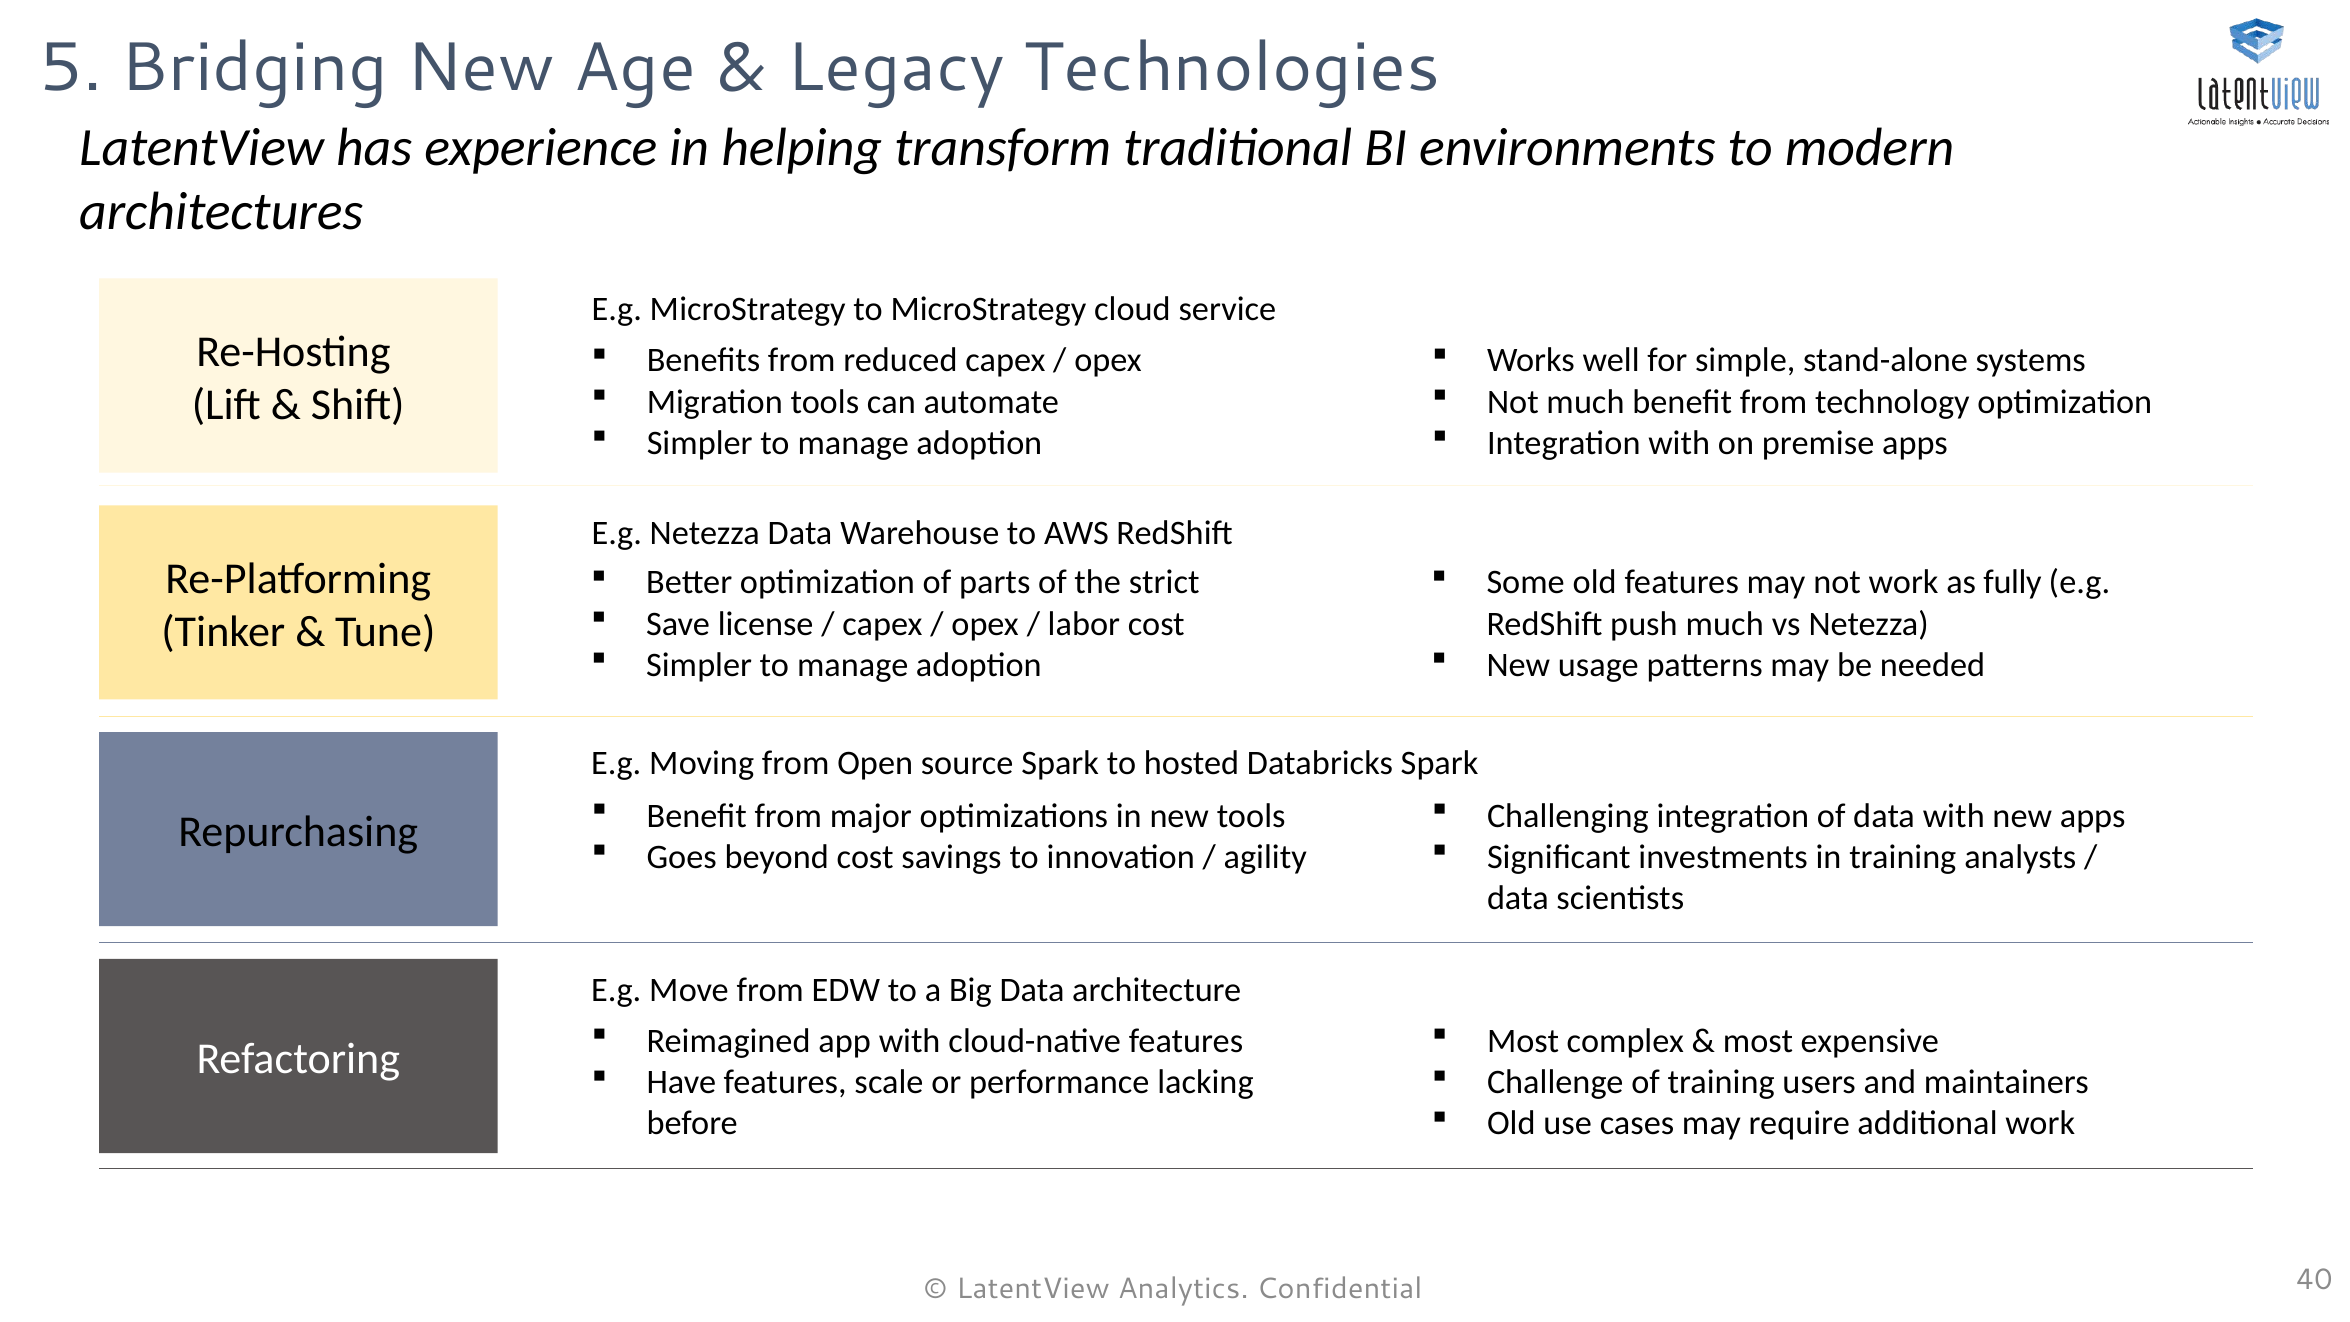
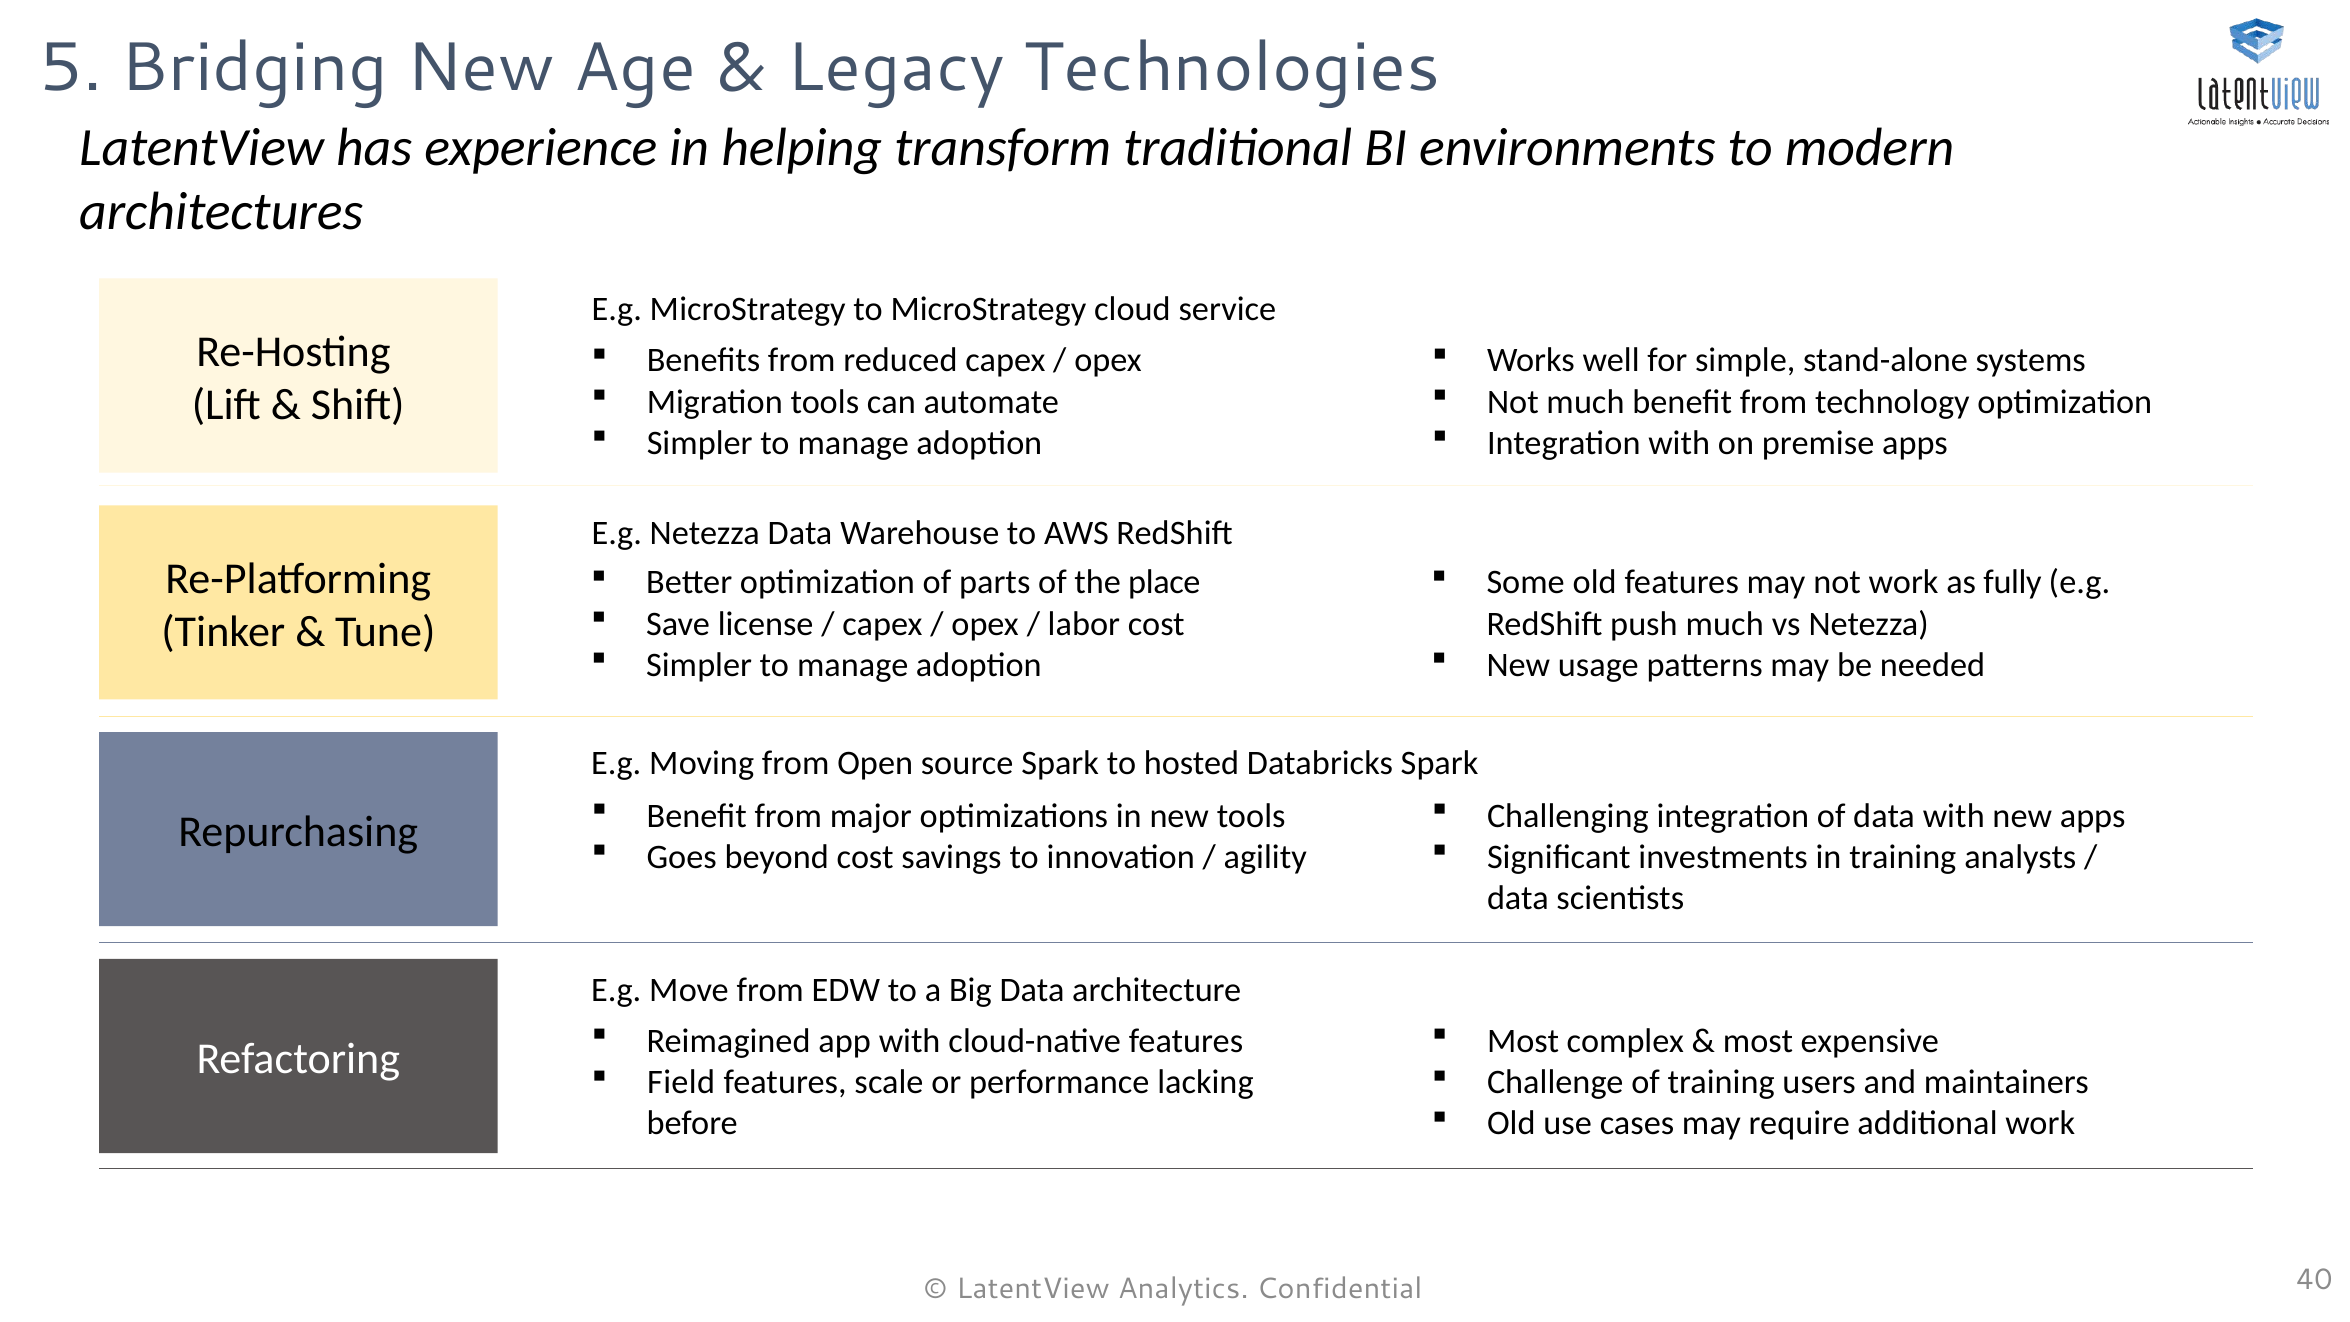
strict: strict -> place
Have: Have -> Field
